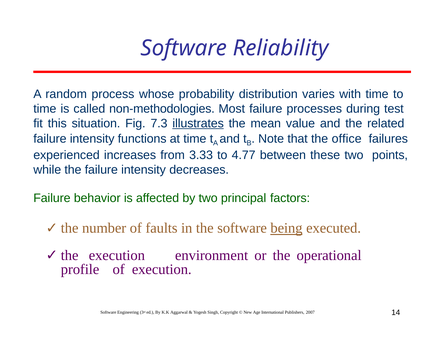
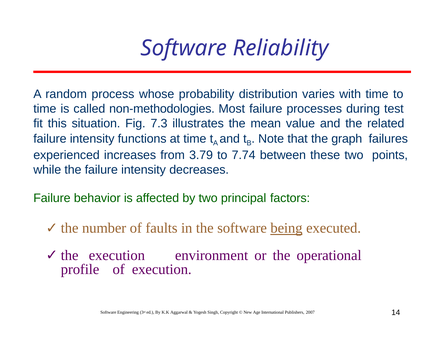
illustrates underline: present -> none
office: office -> graph
3.33: 3.33 -> 3.79
4.77: 4.77 -> 7.74
